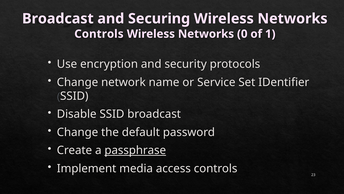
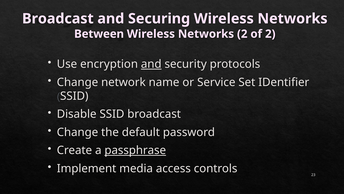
Controls at (99, 34): Controls -> Between
Networks 0: 0 -> 2
of 1: 1 -> 2
and at (151, 64) underline: none -> present
